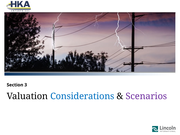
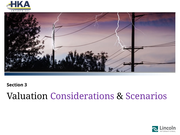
Considerations colour: blue -> purple
